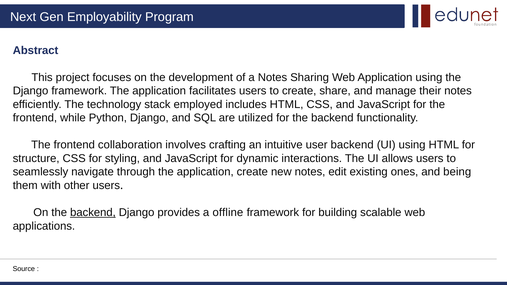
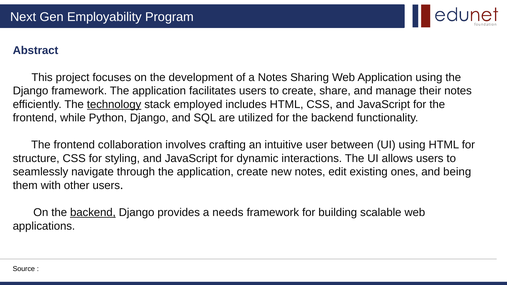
technology underline: none -> present
user backend: backend -> between
offline: offline -> needs
